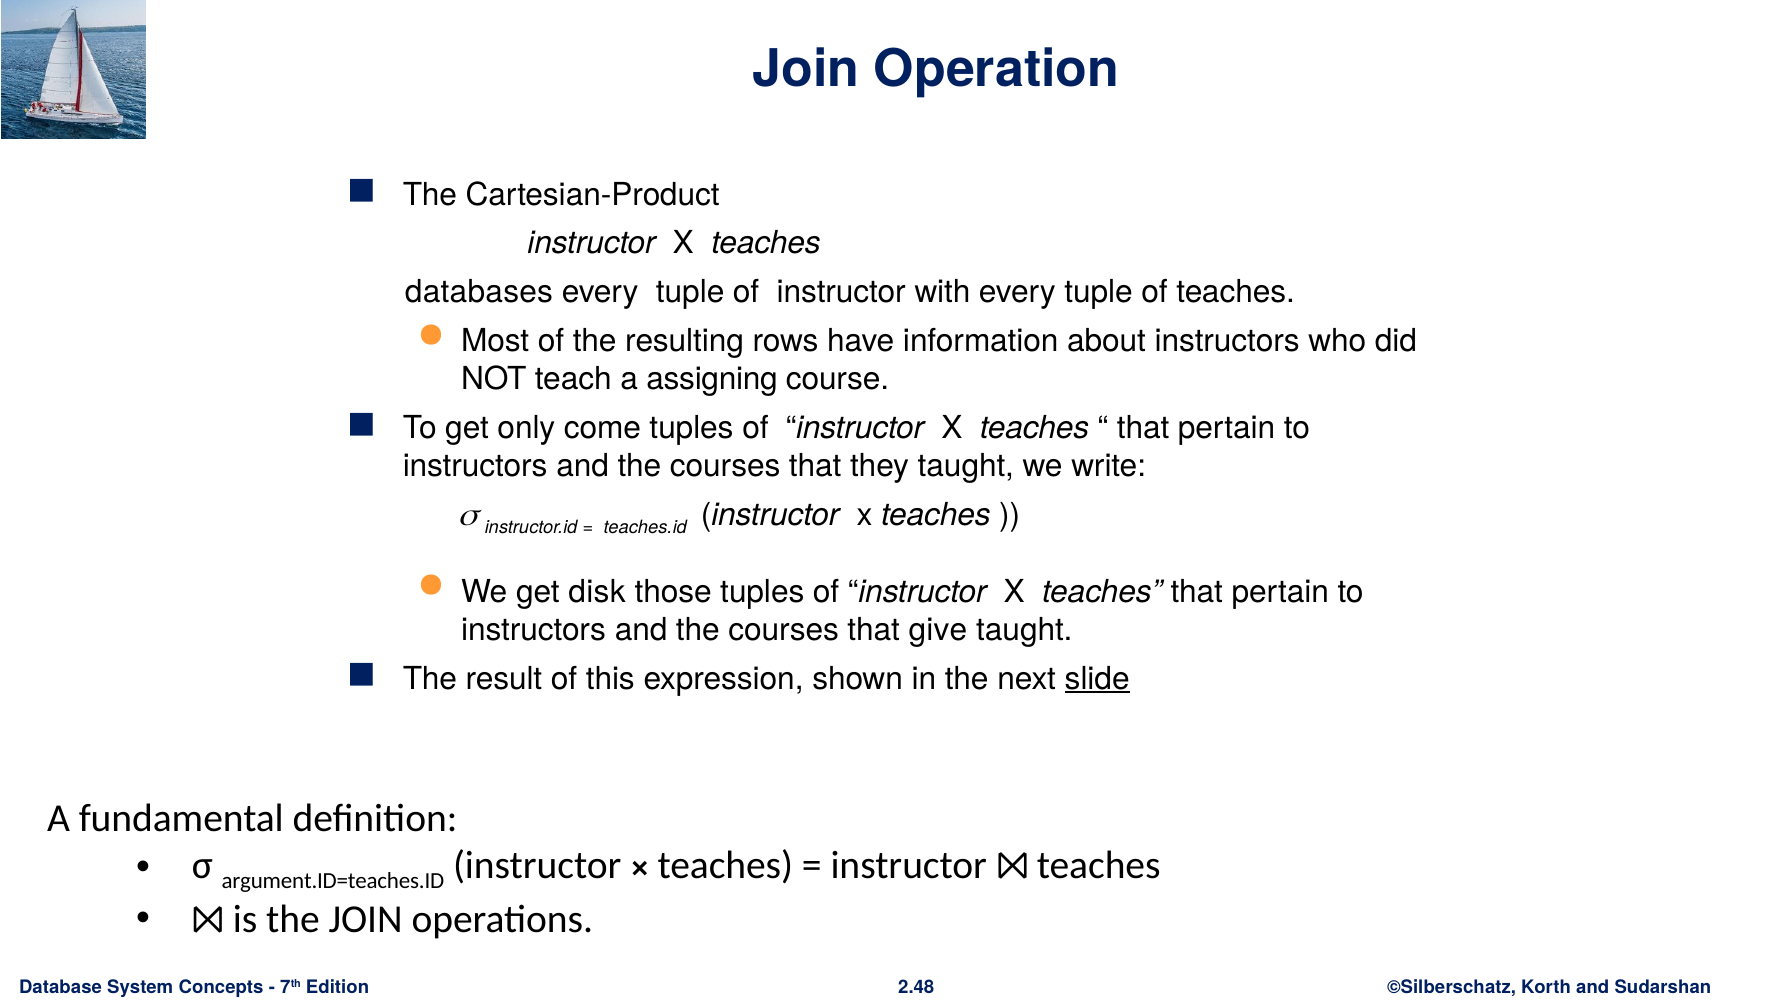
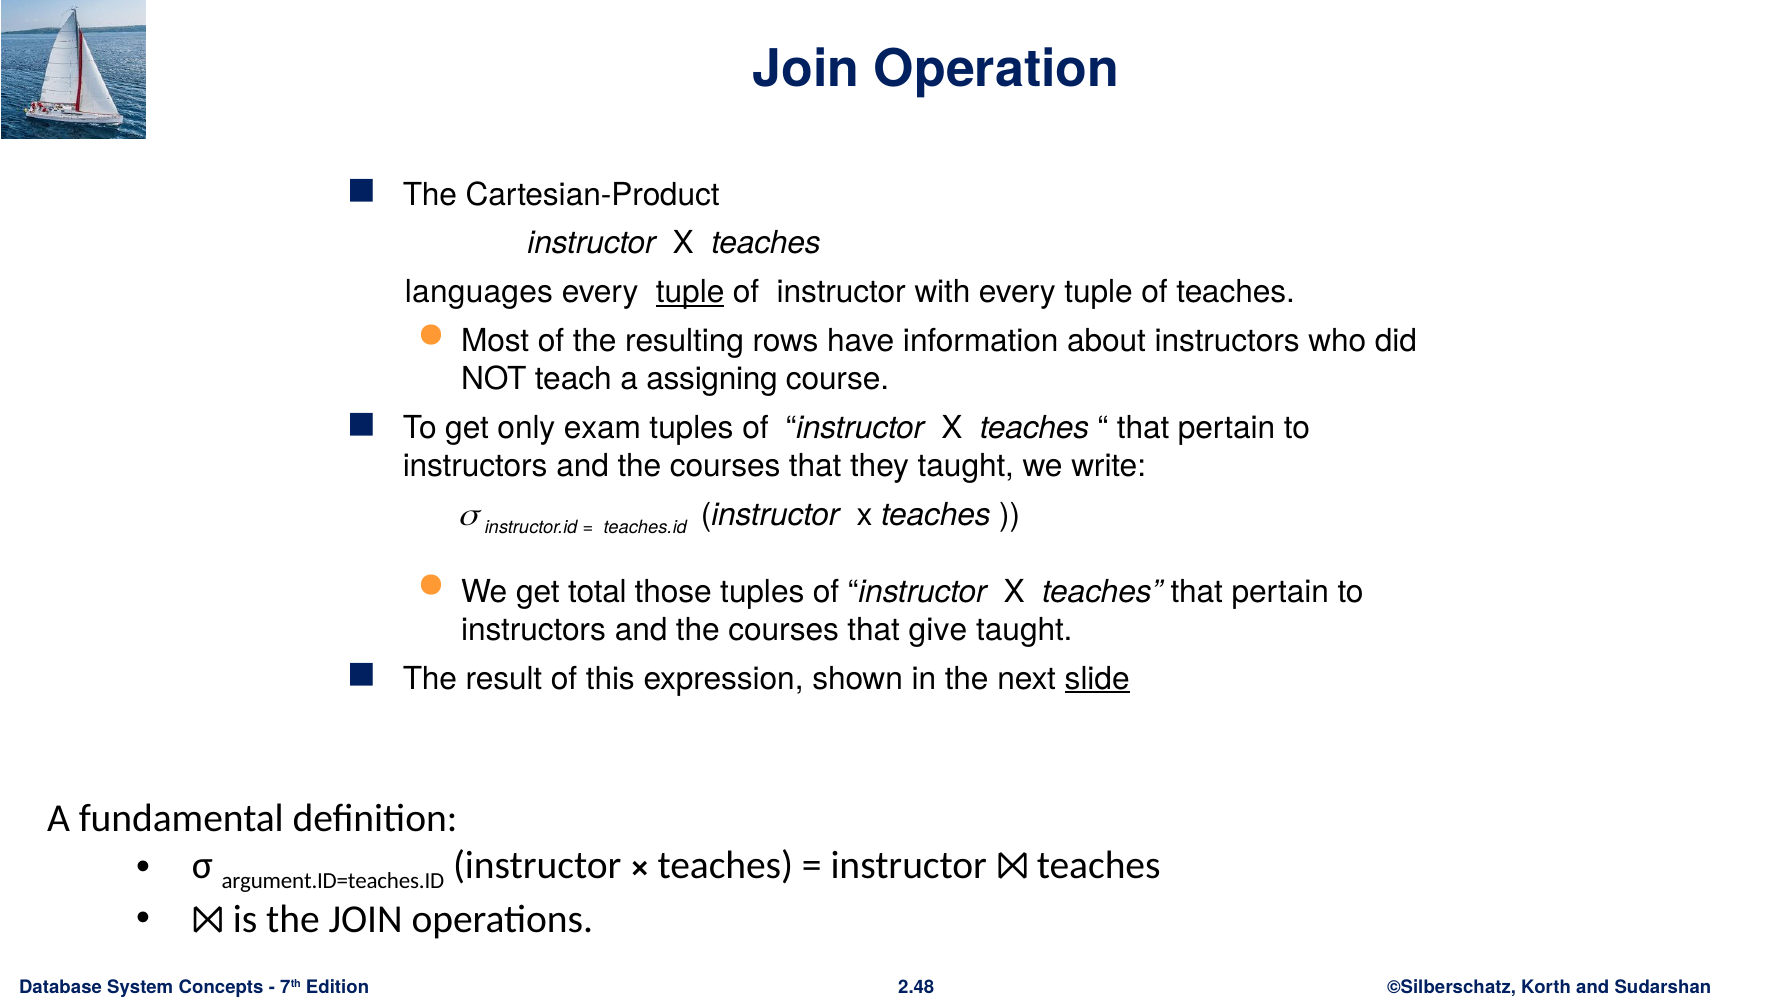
databases: databases -> languages
tuple at (690, 292) underline: none -> present
come: come -> exam
disk: disk -> total
